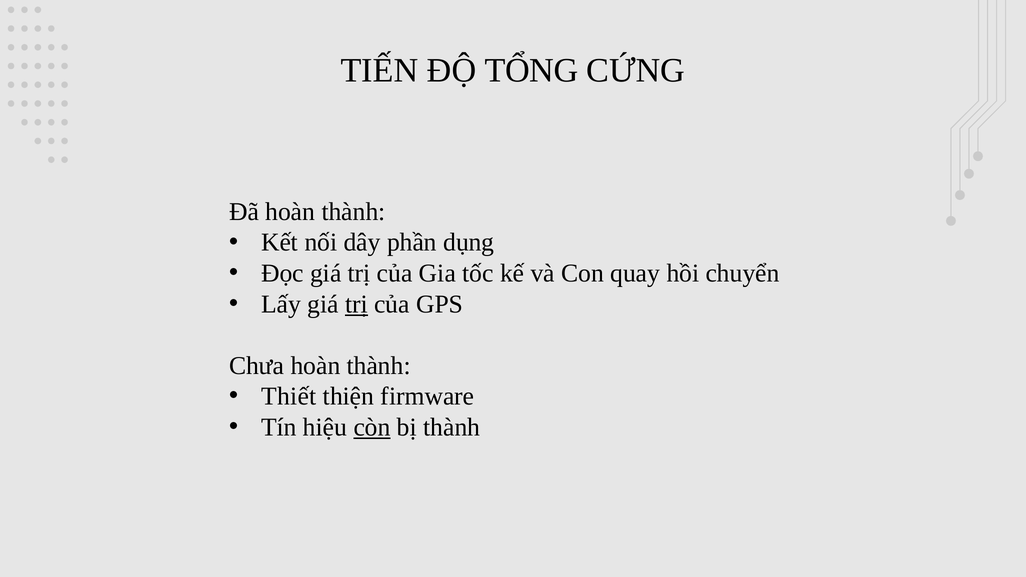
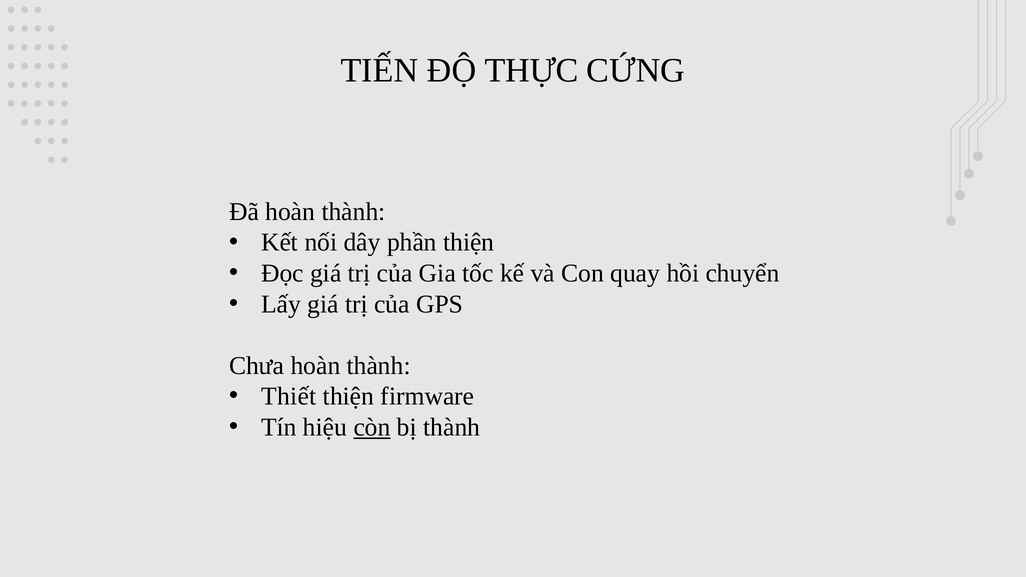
TỔNG: TỔNG -> THỰC
phần dụng: dụng -> thiện
trị at (356, 304) underline: present -> none
